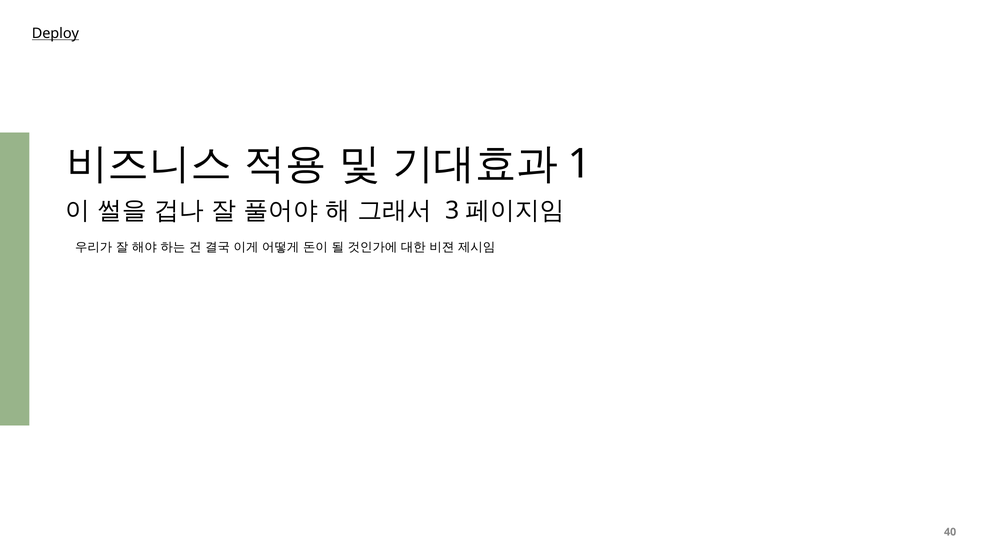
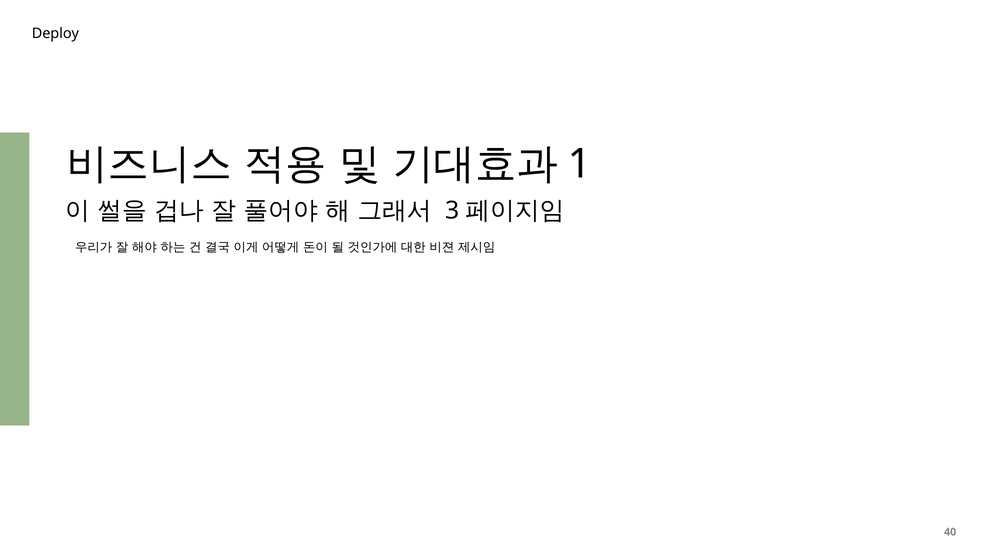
Deploy underline: present -> none
